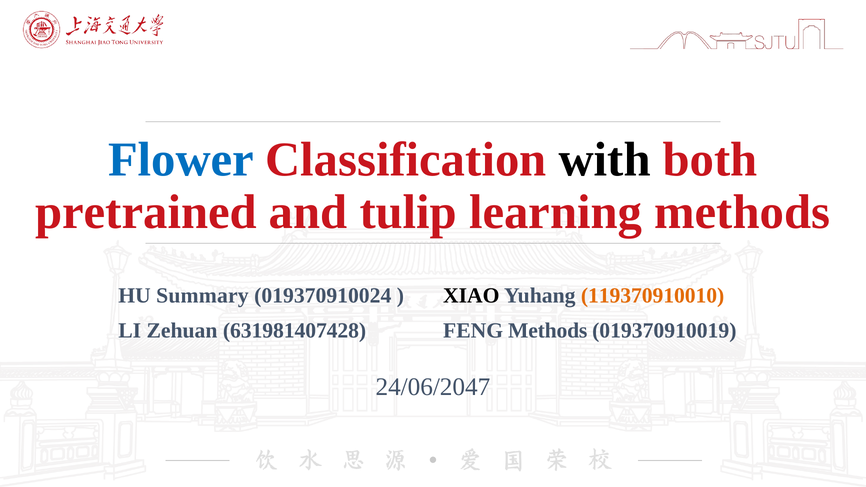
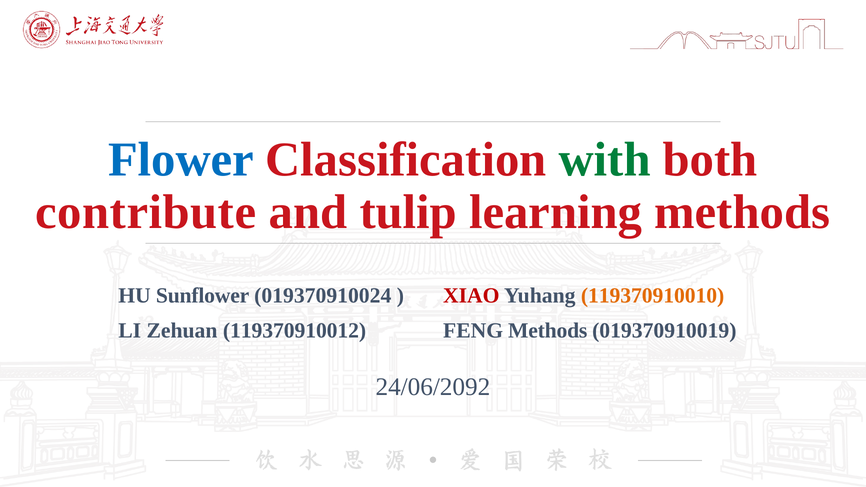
with colour: black -> green
pretrained: pretrained -> contribute
Summary: Summary -> Sunflower
XIAO colour: black -> red
631981407428: 631981407428 -> 119370910012
24/06/2047: 24/06/2047 -> 24/06/2092
